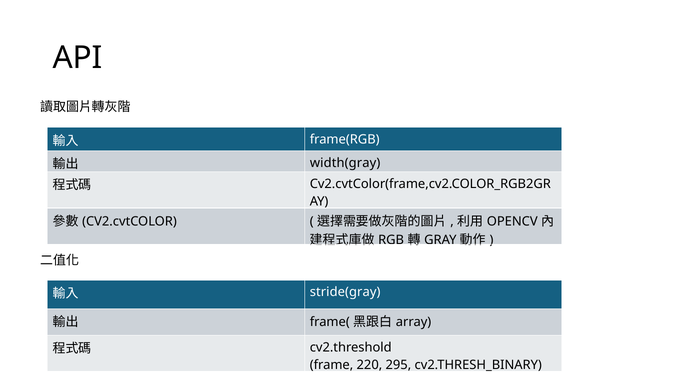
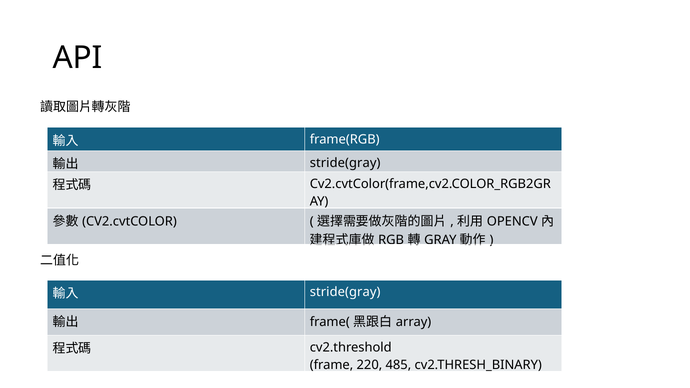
width(gray at (345, 163): width(gray -> stride(gray
295: 295 -> 485
